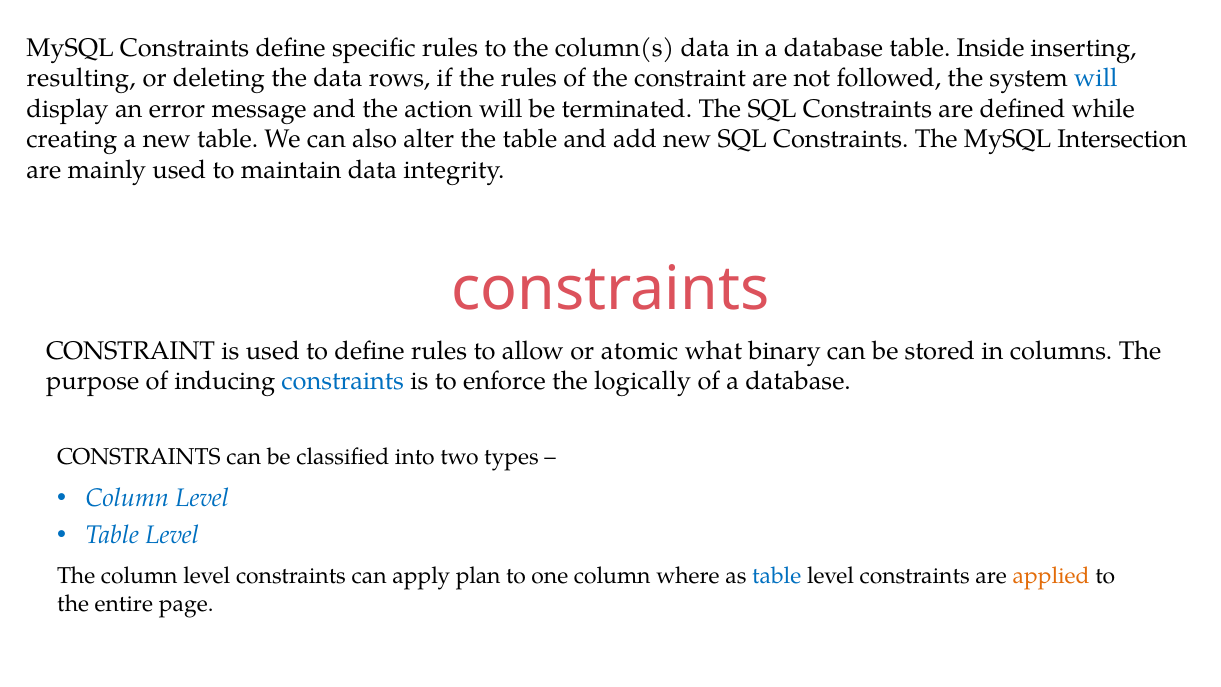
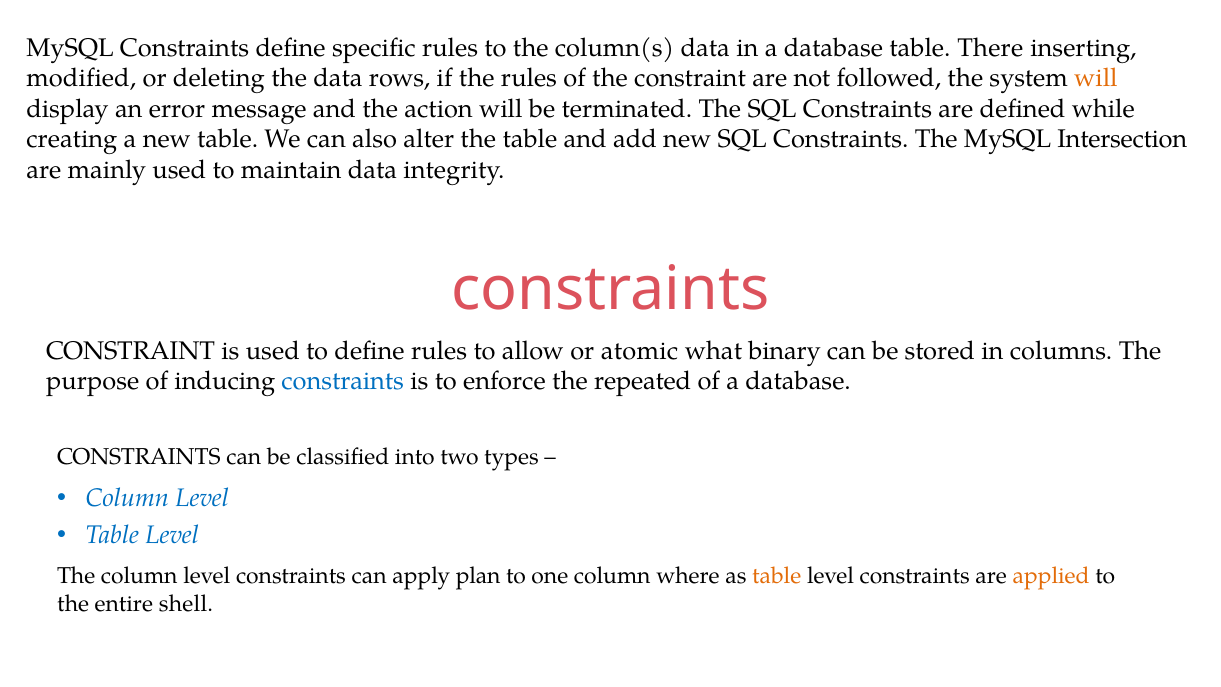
Inside: Inside -> There
resulting: resulting -> modified
will at (1096, 78) colour: blue -> orange
logically: logically -> repeated
table at (777, 576) colour: blue -> orange
page: page -> shell
